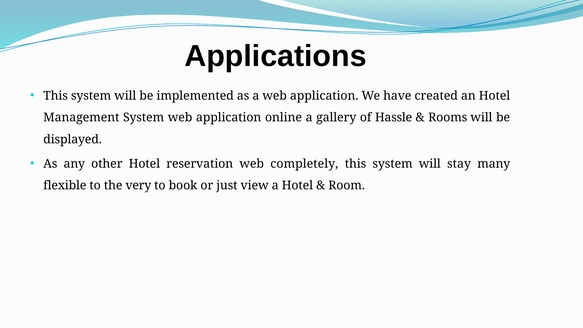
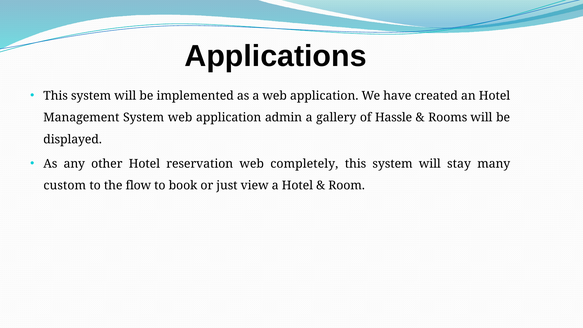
online: online -> admin
flexible: flexible -> custom
very: very -> flow
